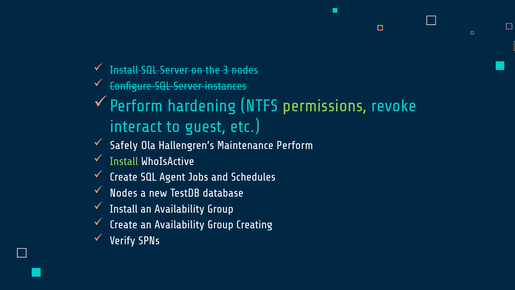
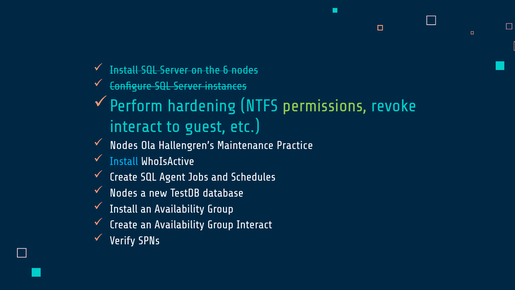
3: 3 -> 6
Safely at (124, 145): Safely -> Nodes
Maintenance Perform: Perform -> Practice
Install at (124, 161) colour: light green -> light blue
Group Creating: Creating -> Interact
